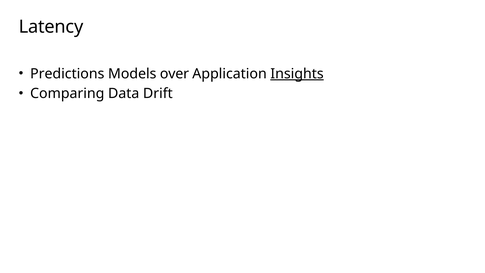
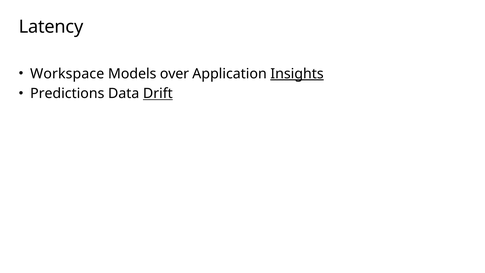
Predictions: Predictions -> Workspace
Comparing: Comparing -> Predictions
Drift underline: none -> present
